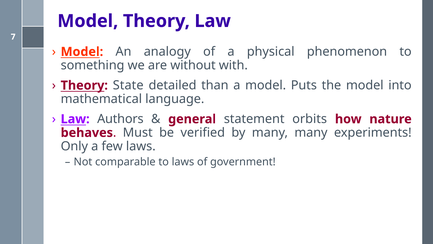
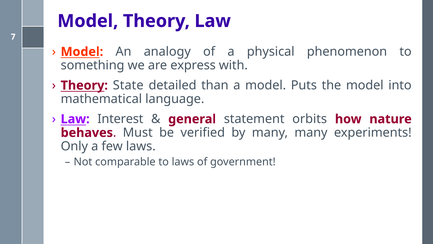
without: without -> express
Authors: Authors -> Interest
